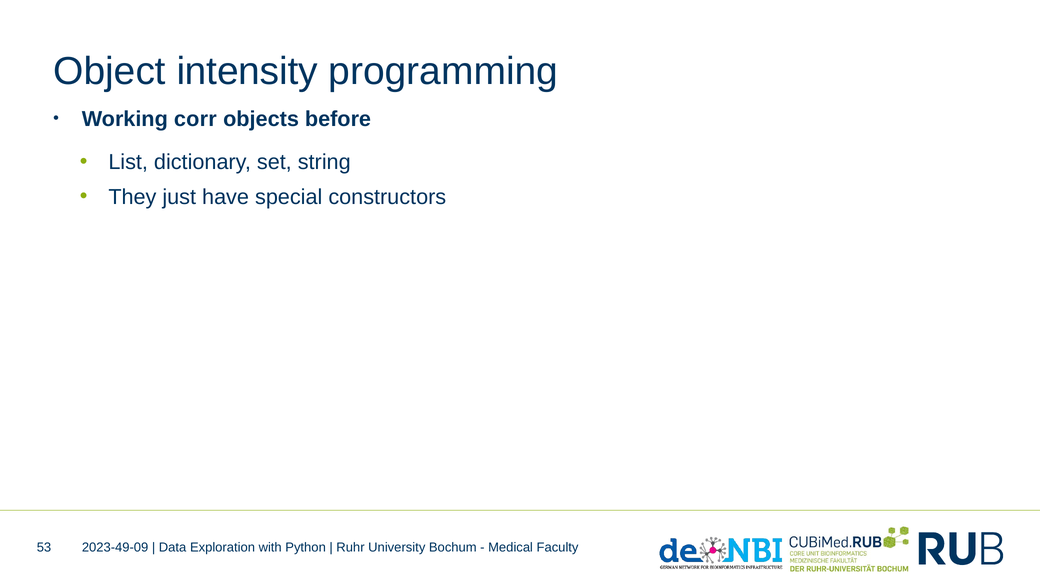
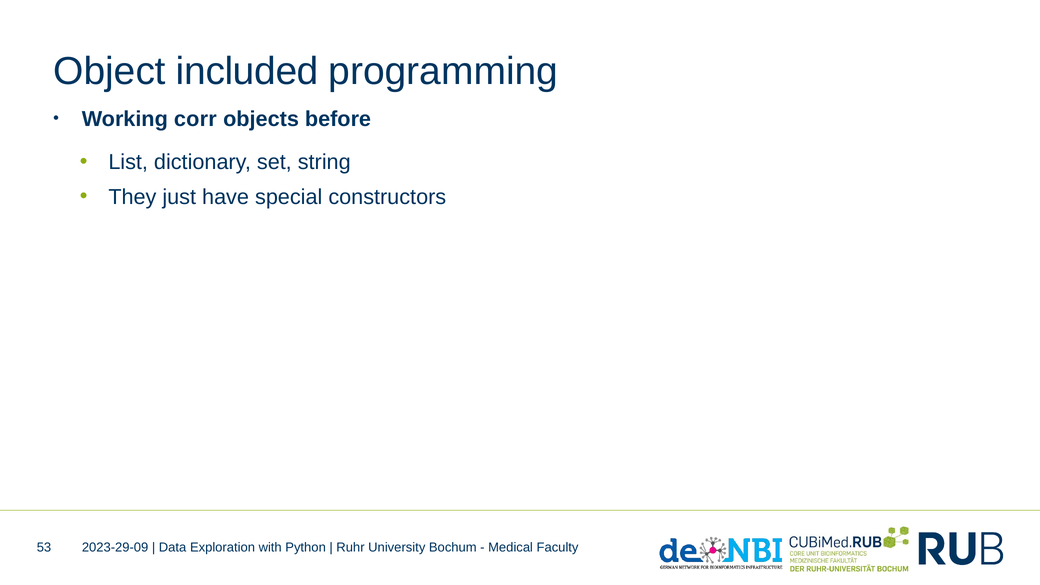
intensity: intensity -> included
2023-49-09: 2023-49-09 -> 2023-29-09
